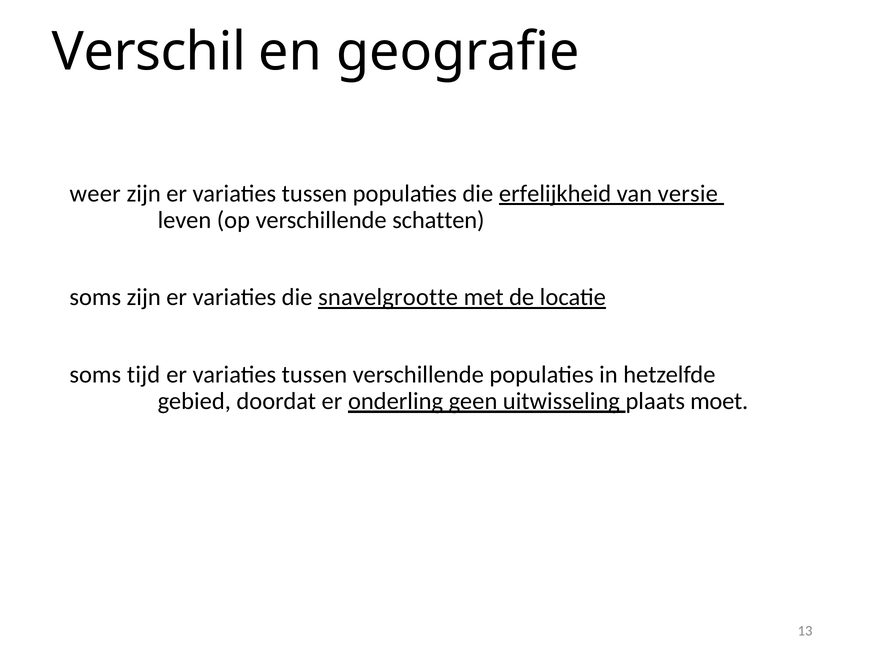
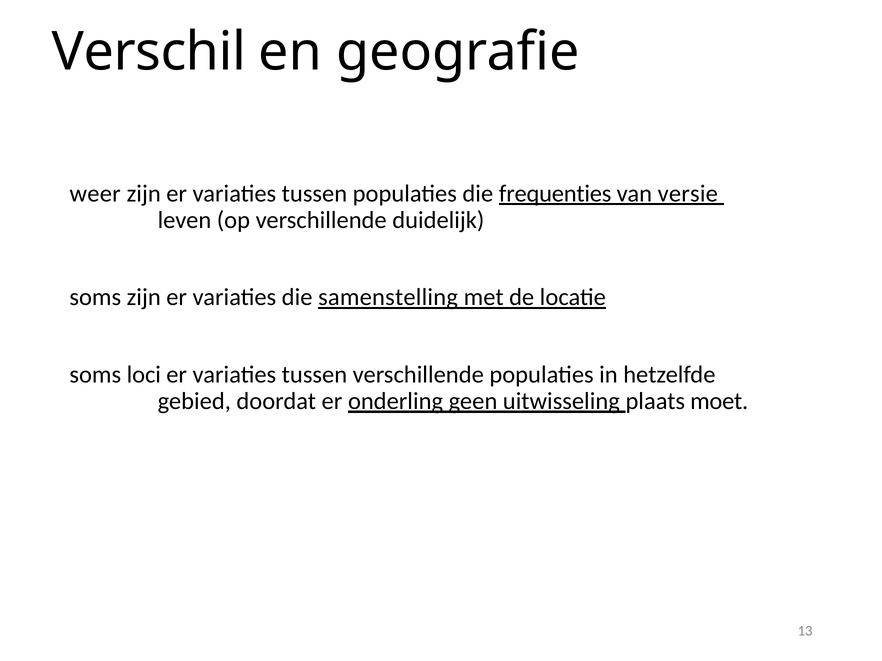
erfelijkheid: erfelijkheid -> frequenties
schatten: schatten -> duidelijk
snavelgrootte: snavelgrootte -> samenstelling
tijd: tijd -> loci
